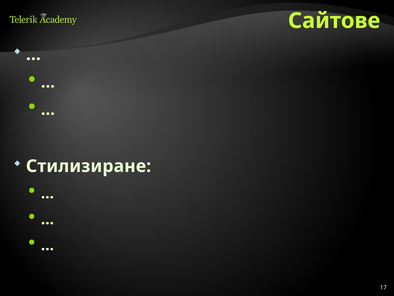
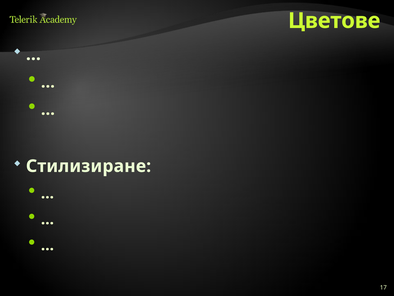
Сайтове: Сайтове -> Цветове
